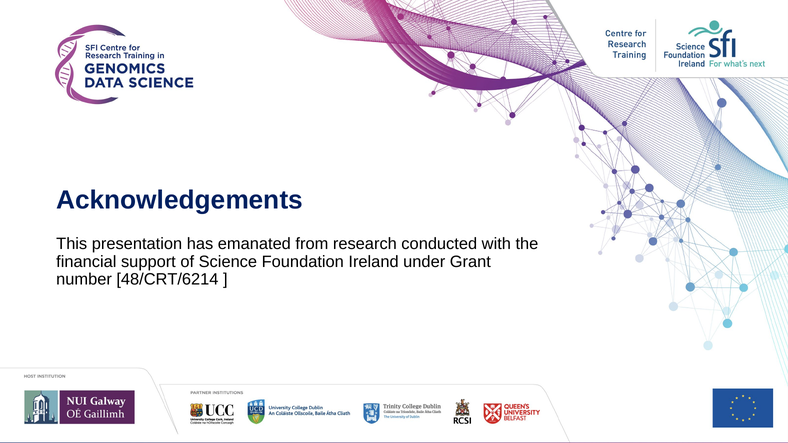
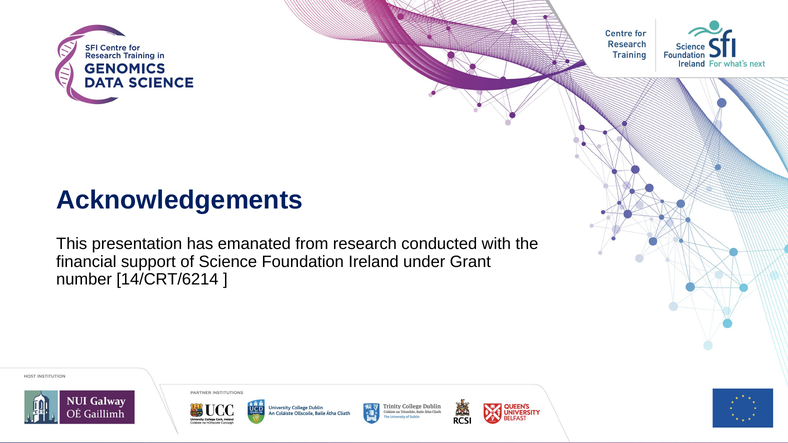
48/CRT/6214: 48/CRT/6214 -> 14/CRT/6214
